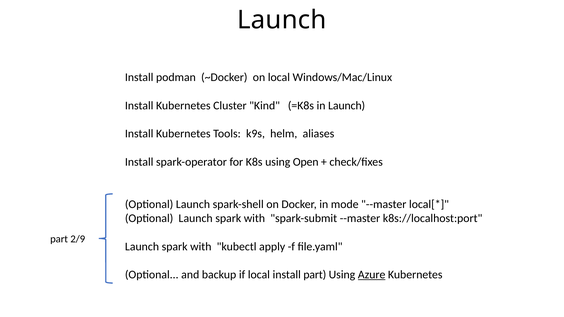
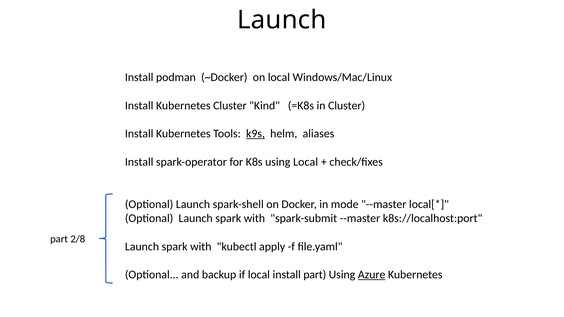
in Launch: Launch -> Cluster
k9s underline: none -> present
using Open: Open -> Local
2/9: 2/9 -> 2/8
